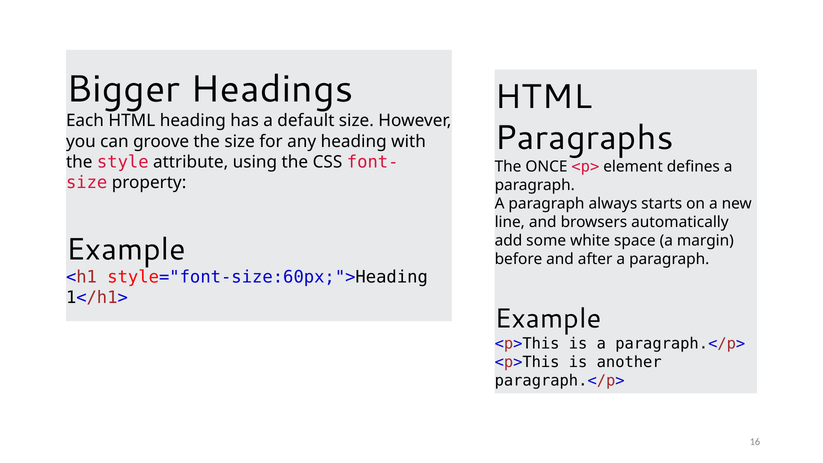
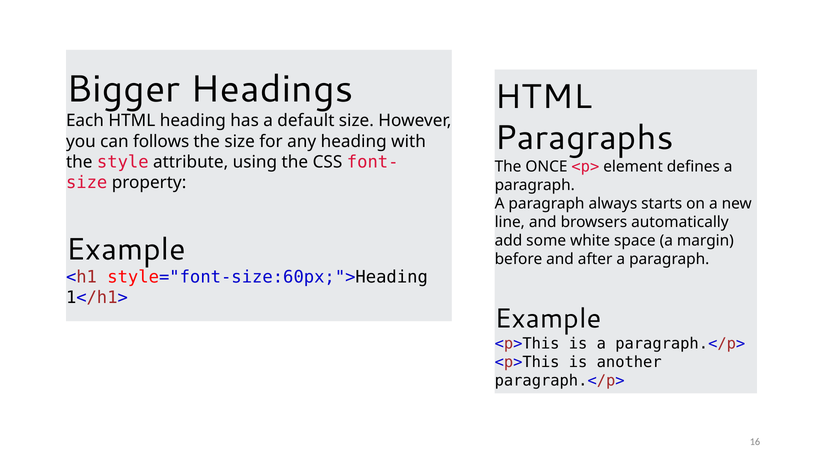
groove: groove -> follows
